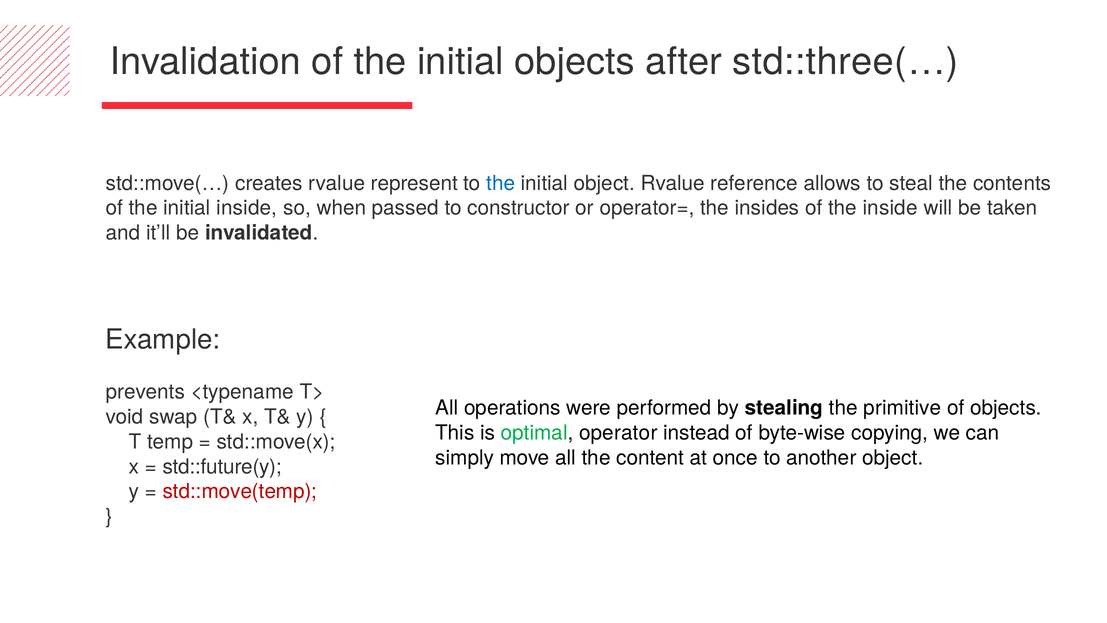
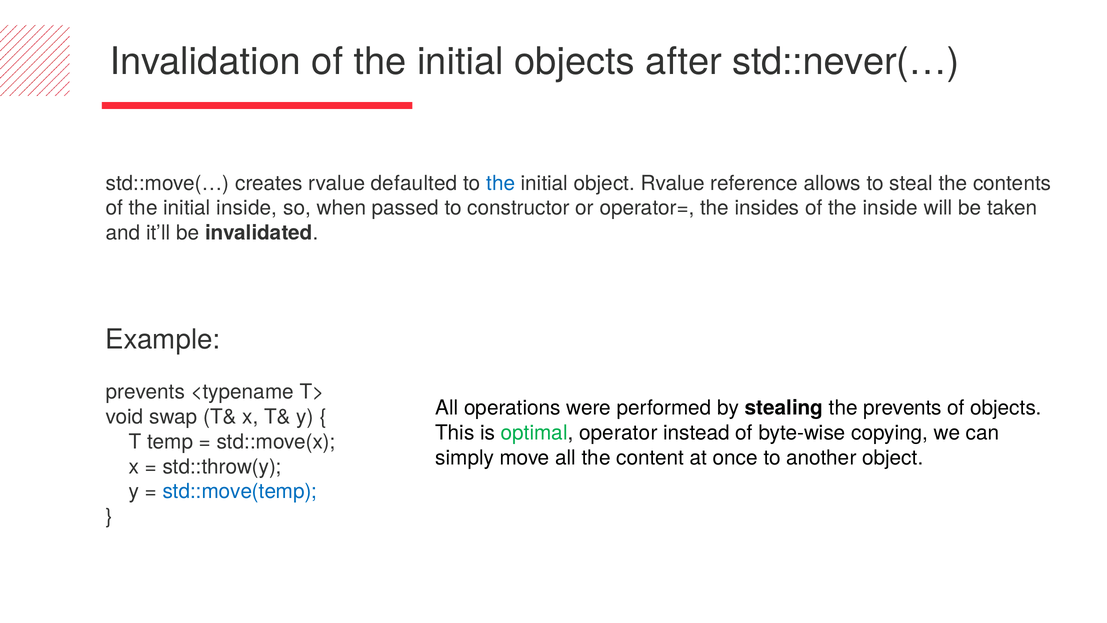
std::three(…: std::three(… -> std::never(…
represent: represent -> defaulted
the primitive: primitive -> prevents
std::future(y: std::future(y -> std::throw(y
std::move(temp colour: red -> blue
